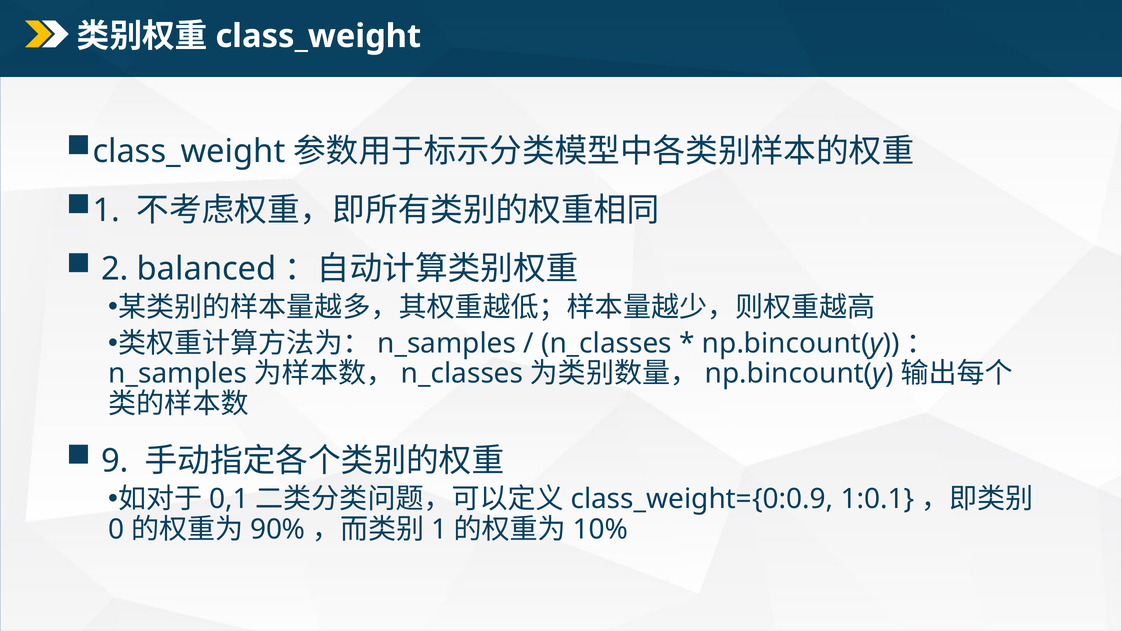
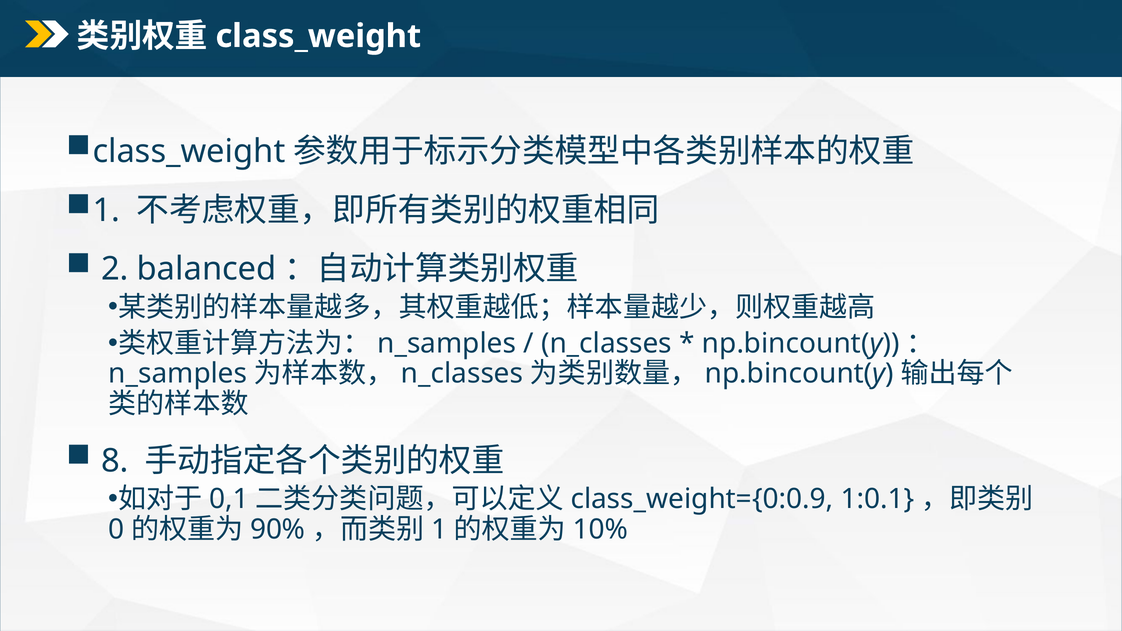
9: 9 -> 8
